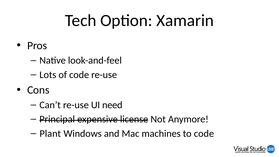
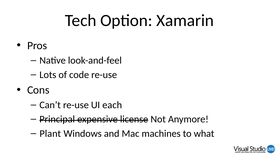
need: need -> each
to code: code -> what
